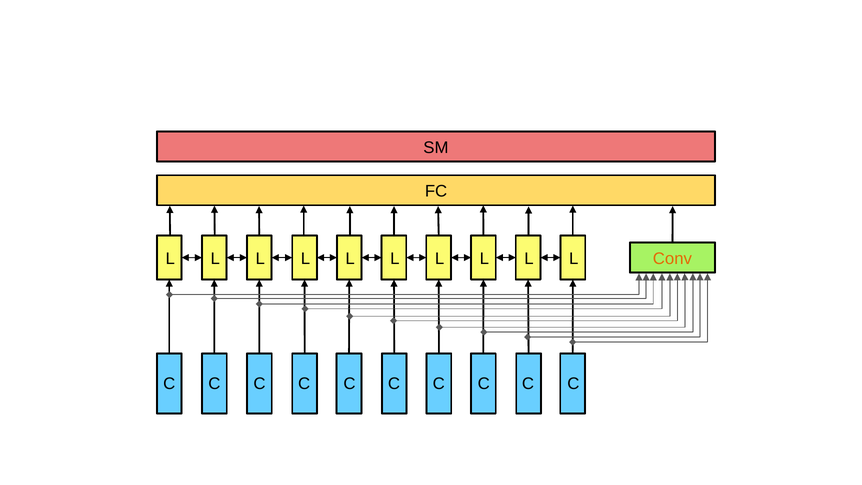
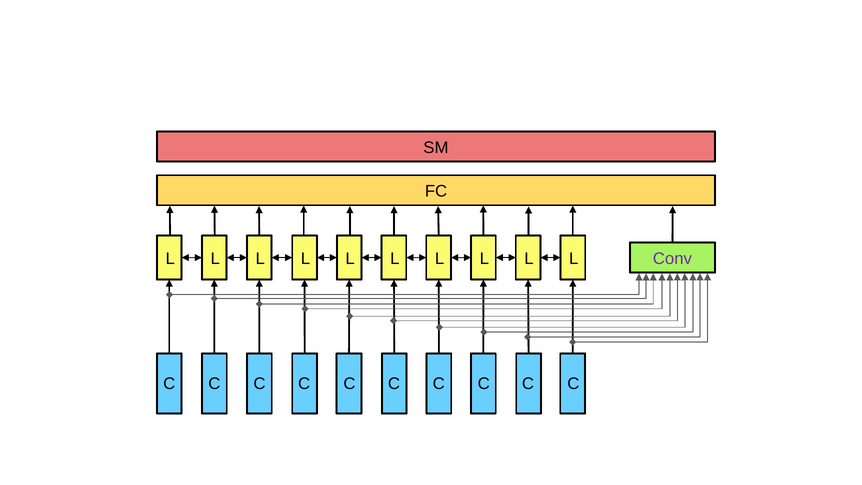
Conv colour: orange -> purple
